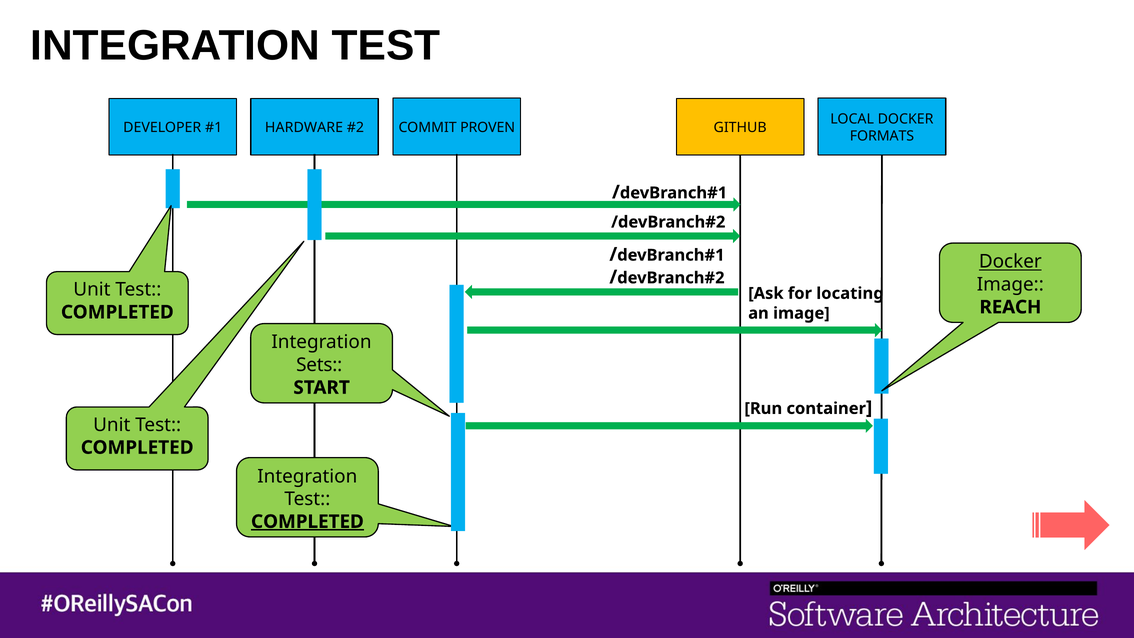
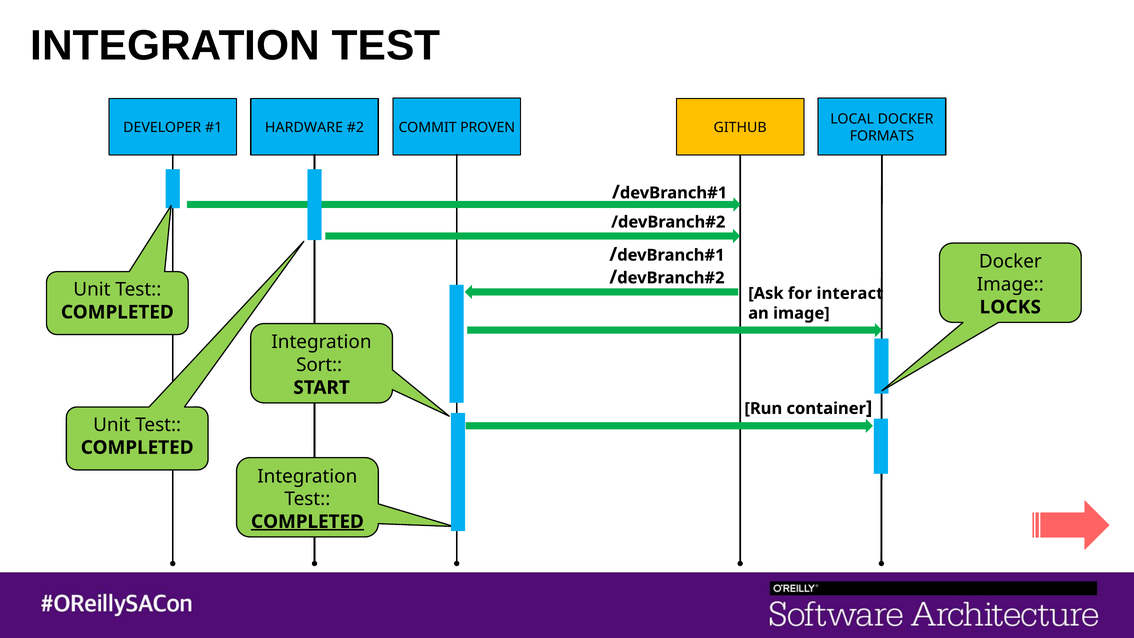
Docker at (1010, 262) underline: present -> none
locating: locating -> interact
REACH: REACH -> LOCKS
Sets: Sets -> Sort
